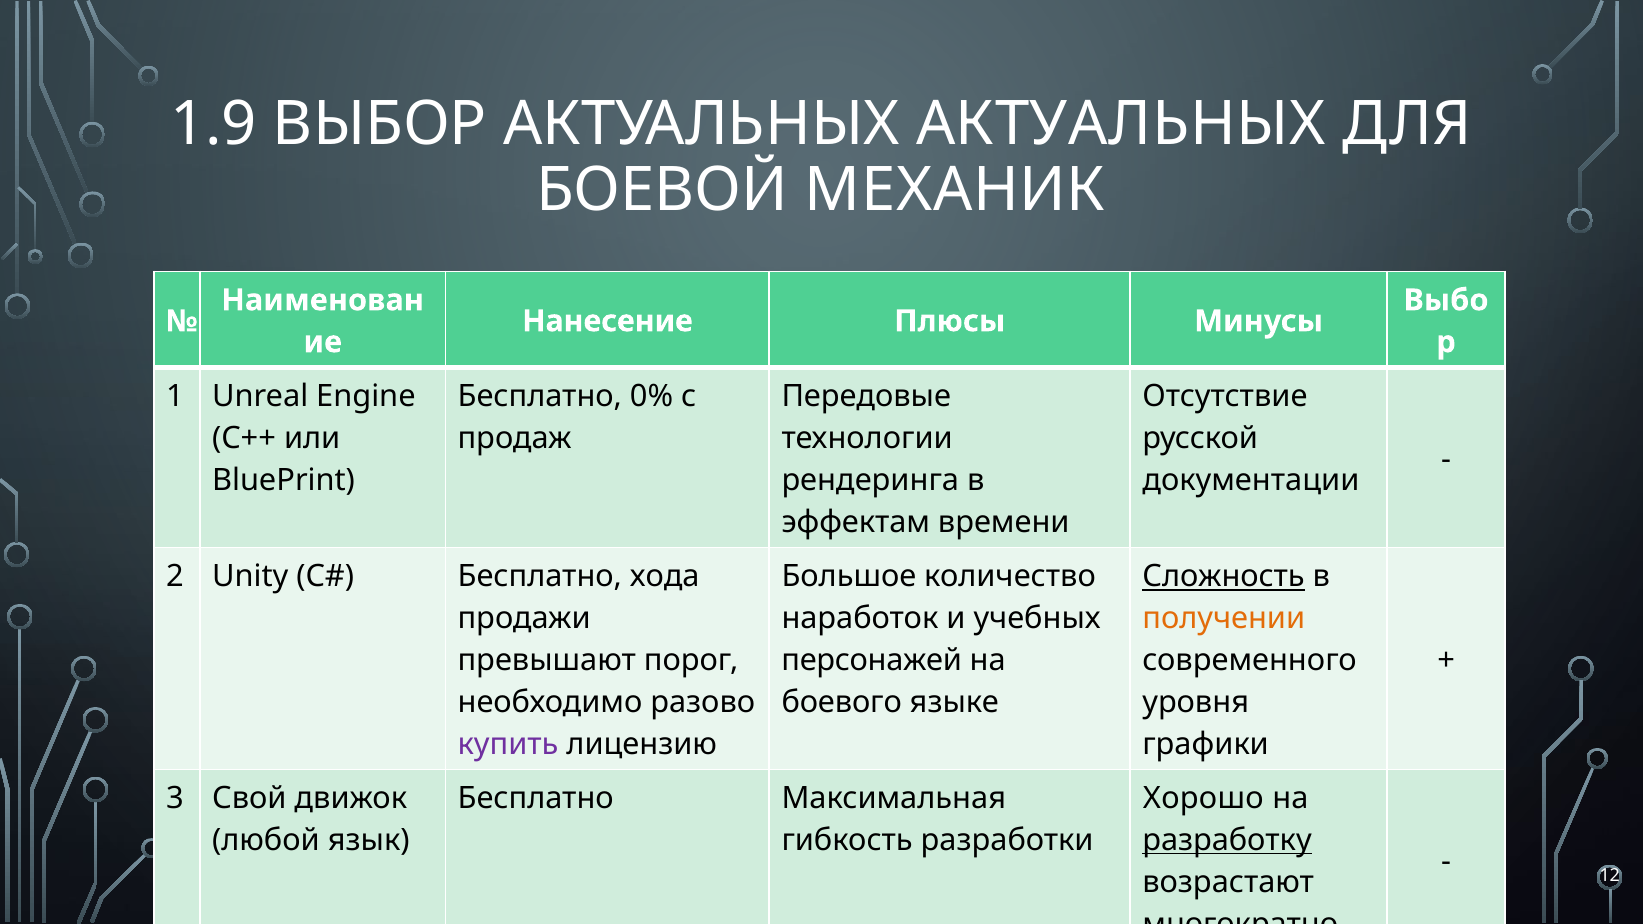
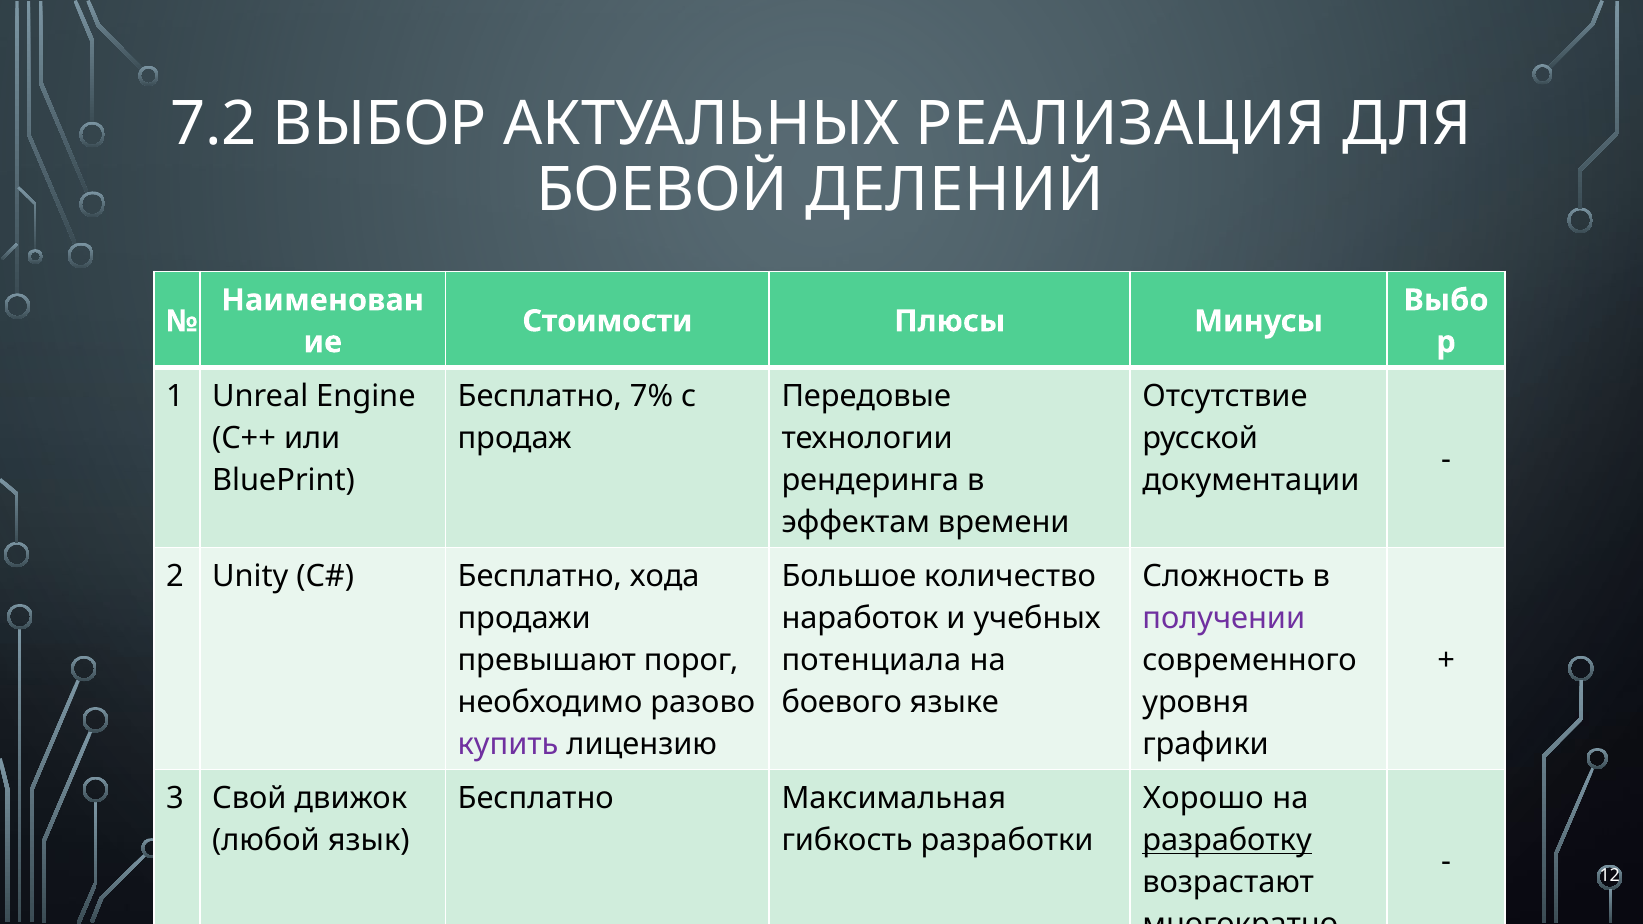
1.9: 1.9 -> 7.2
АКТУАЛЬНЫХ АКТУАЛЬНЫХ: АКТУАЛЬНЫХ -> РЕАЛИЗАЦИЯ
МЕХАНИК: МЕХАНИК -> ДЕЛЕНИЙ
Нанесение: Нанесение -> Стоимости
0%: 0% -> 7%
Сложность underline: present -> none
получении colour: orange -> purple
персонажей: персонажей -> потенциала
